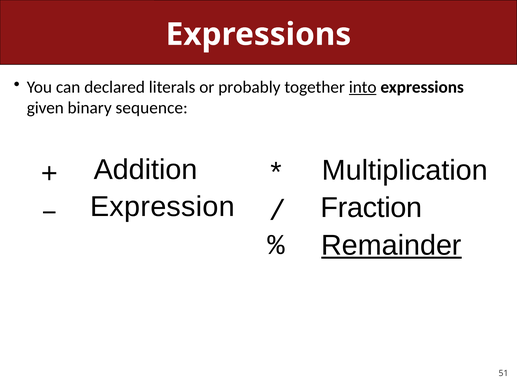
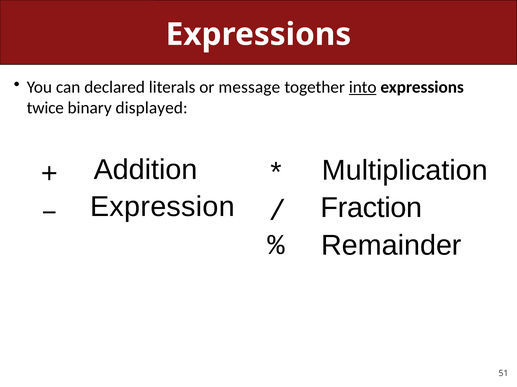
probably: probably -> message
given: given -> twice
sequence: sequence -> displayed
Remainder underline: present -> none
